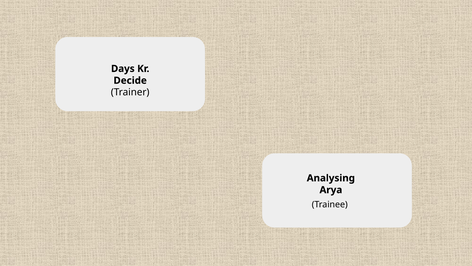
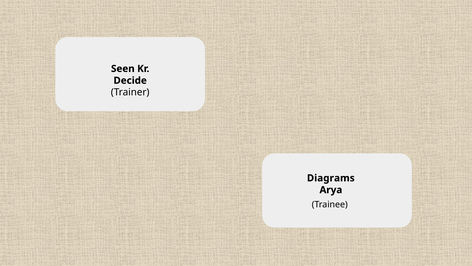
Days: Days -> Seen
Analysing: Analysing -> Diagrams
